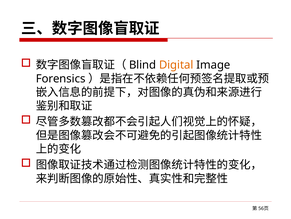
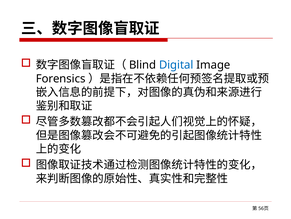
Digital colour: orange -> blue
